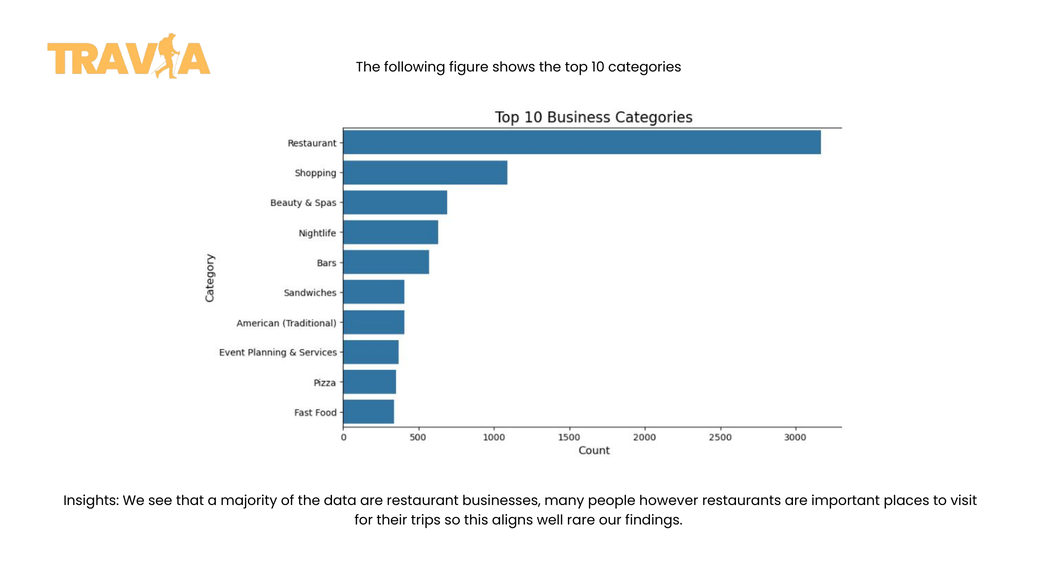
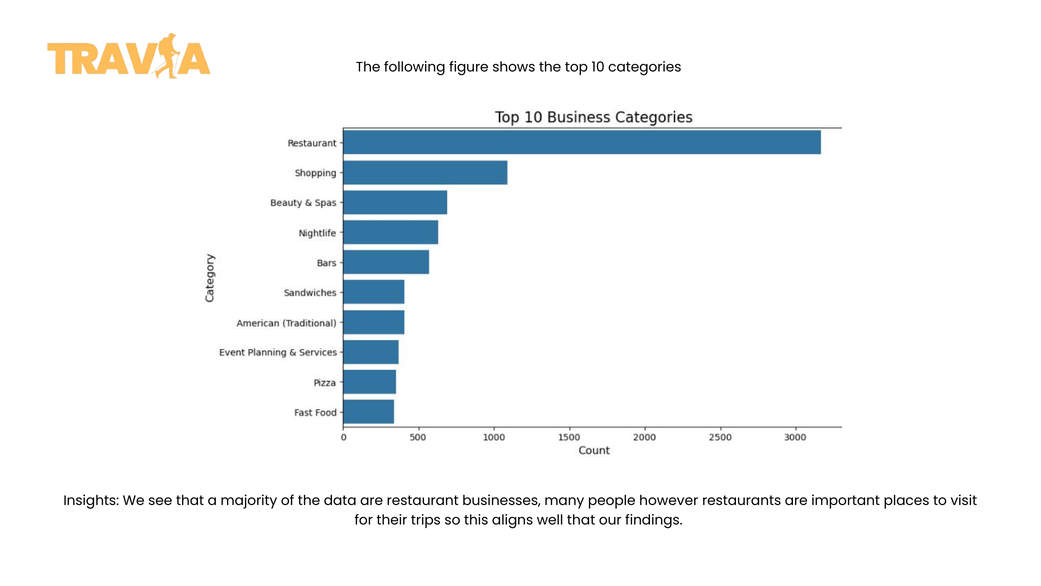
well rare: rare -> that
